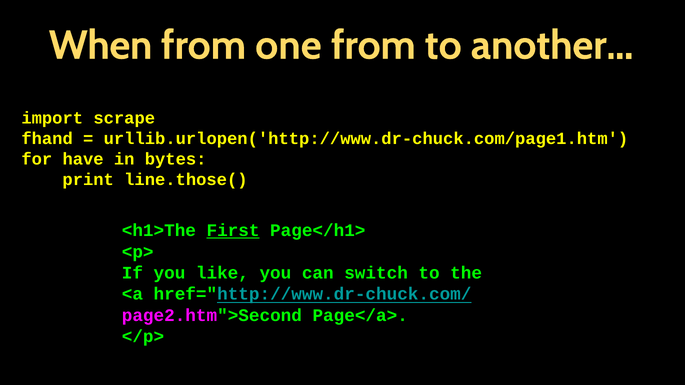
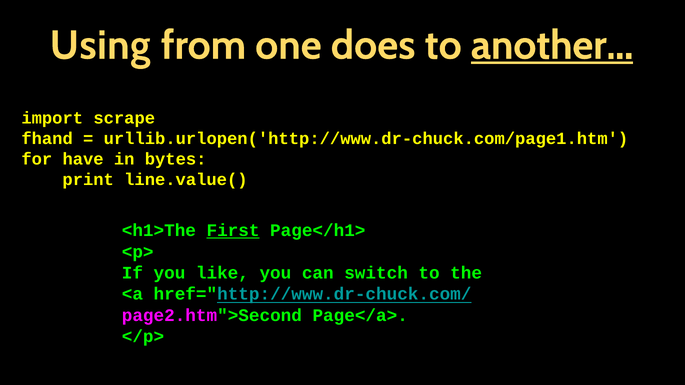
When: When -> Using
one from: from -> does
another underline: none -> present
line.those(: line.those( -> line.value(
